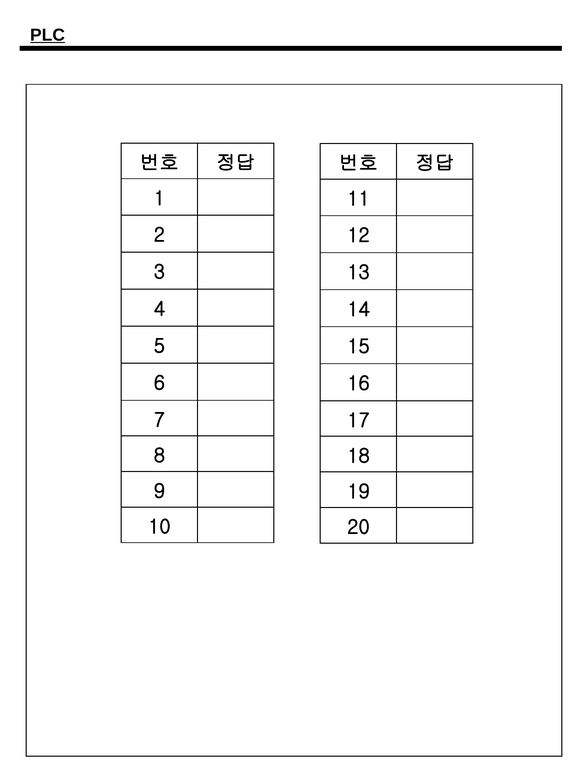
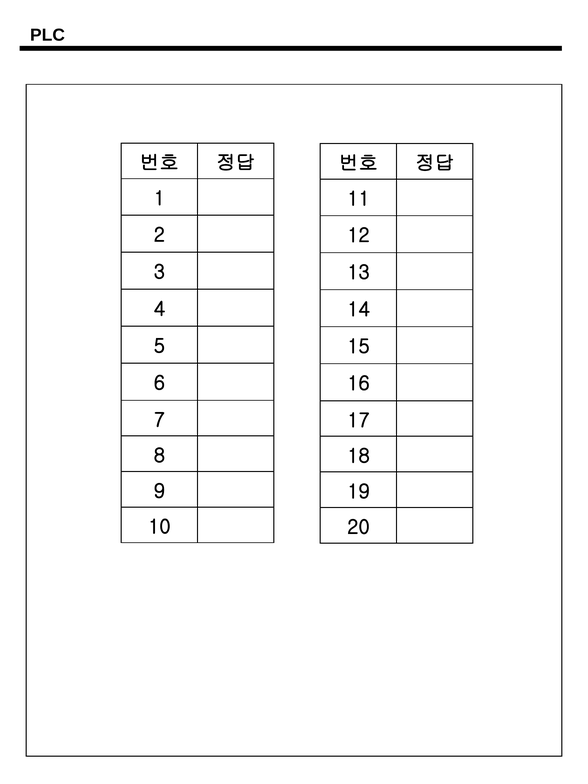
PLC underline: present -> none
